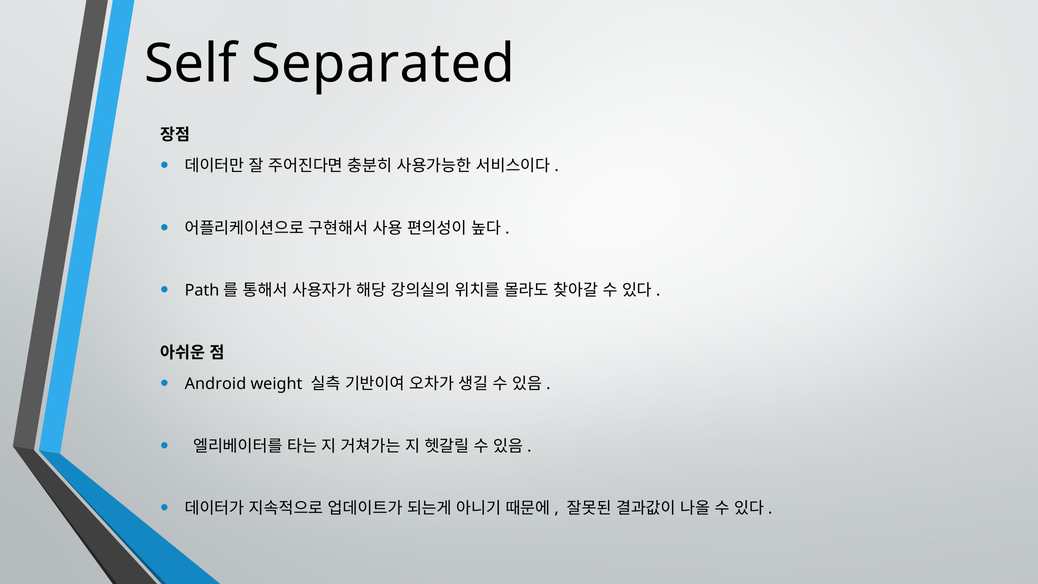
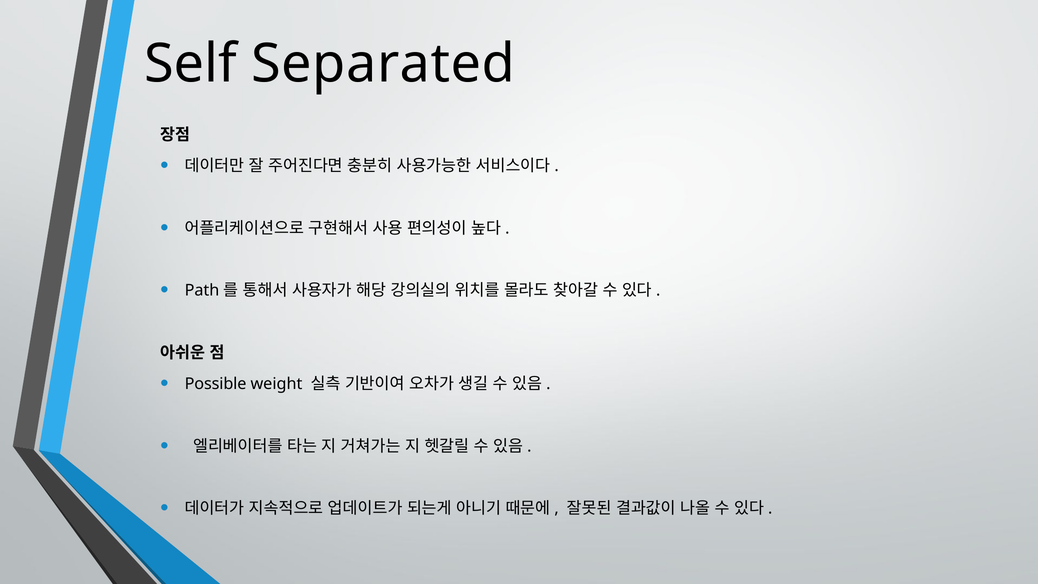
Android: Android -> Possible
